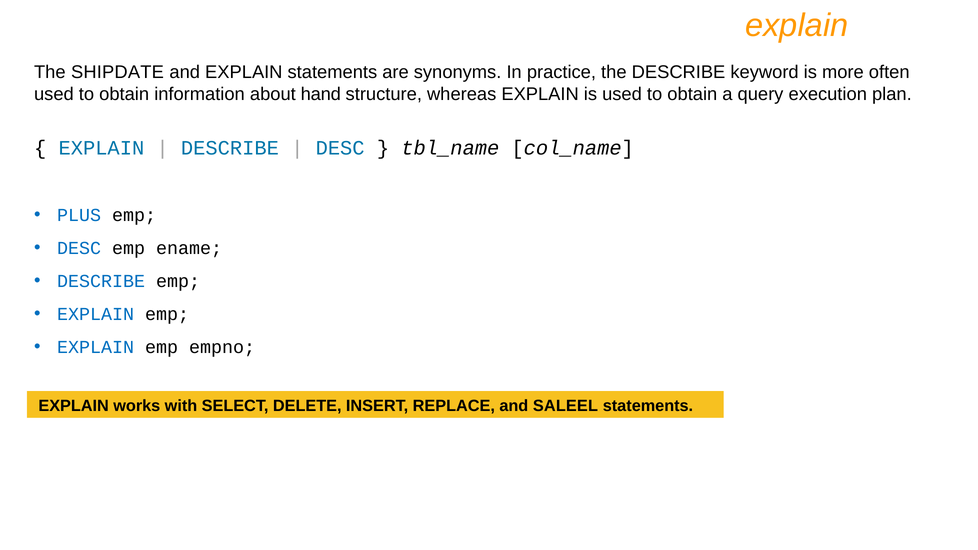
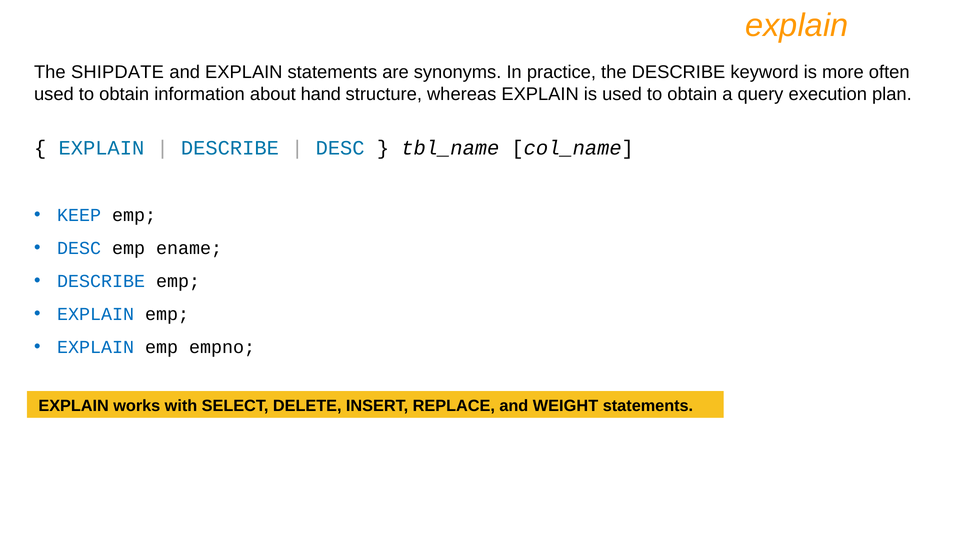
PLUS: PLUS -> KEEP
SALEEL: SALEEL -> WEIGHT
